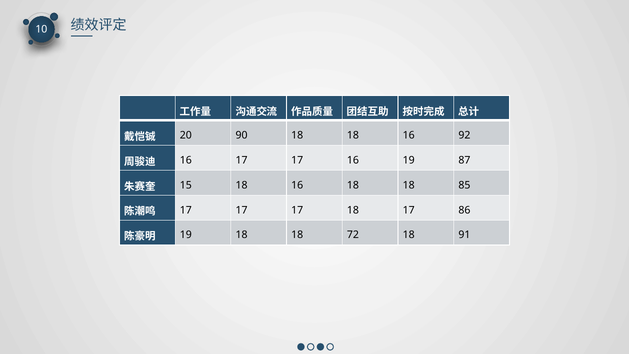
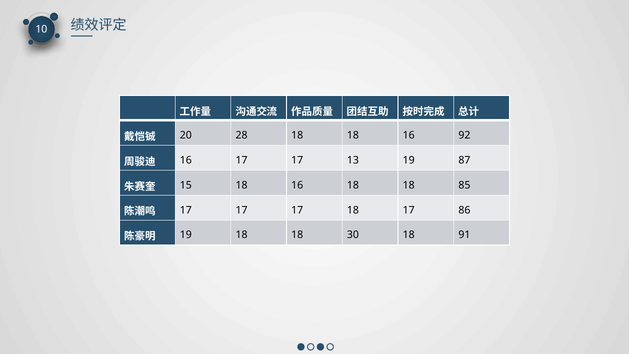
90: 90 -> 28
17 16: 16 -> 13
72: 72 -> 30
